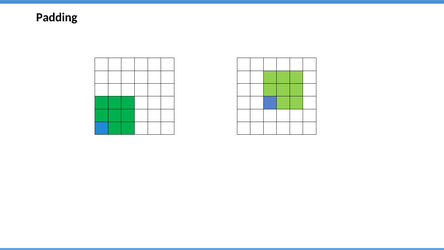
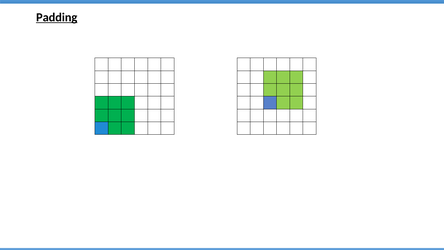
Padding underline: none -> present
